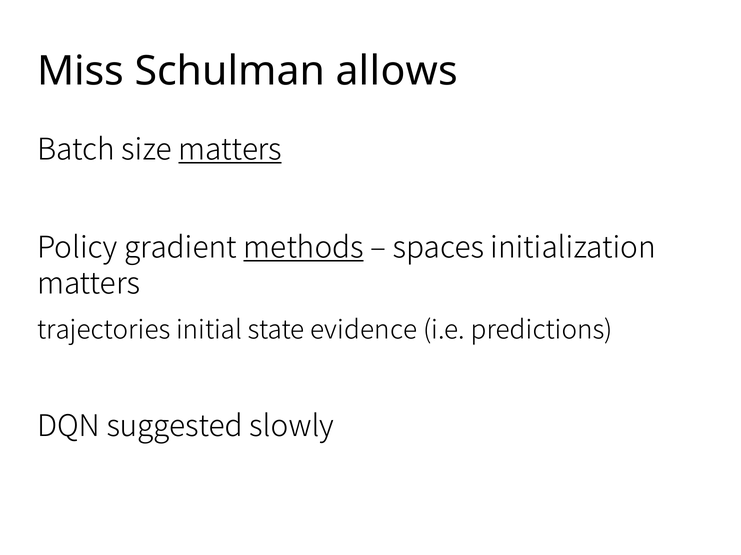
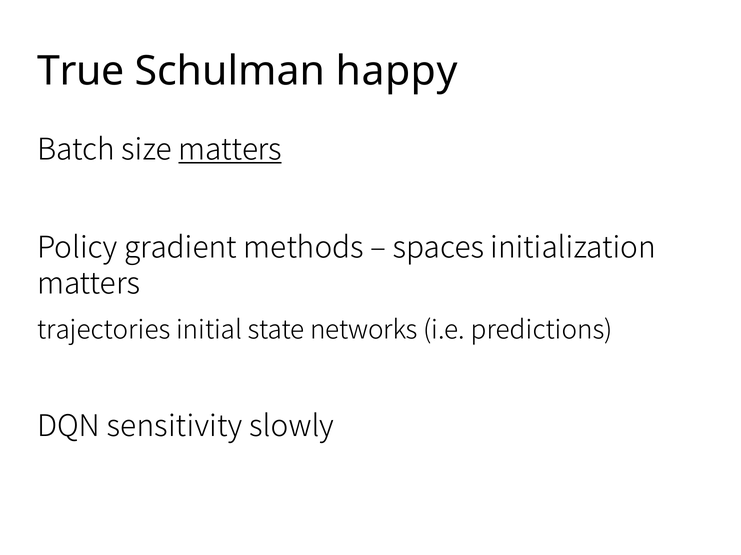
Miss: Miss -> True
allows: allows -> happy
methods underline: present -> none
evidence: evidence -> networks
suggested: suggested -> sensitivity
